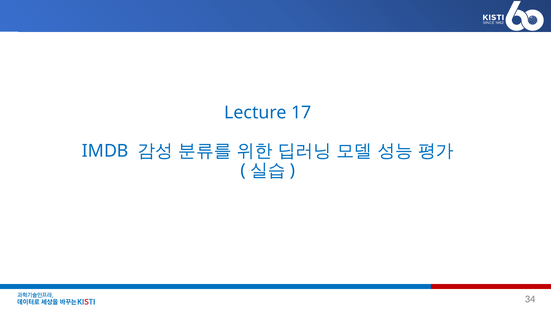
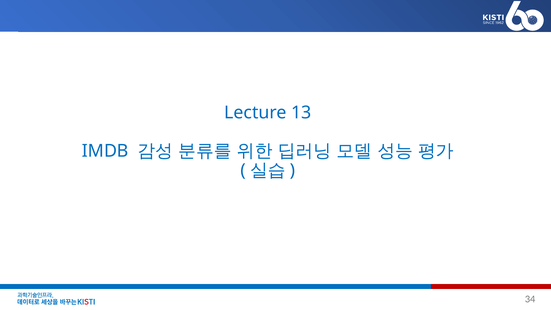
17: 17 -> 13
